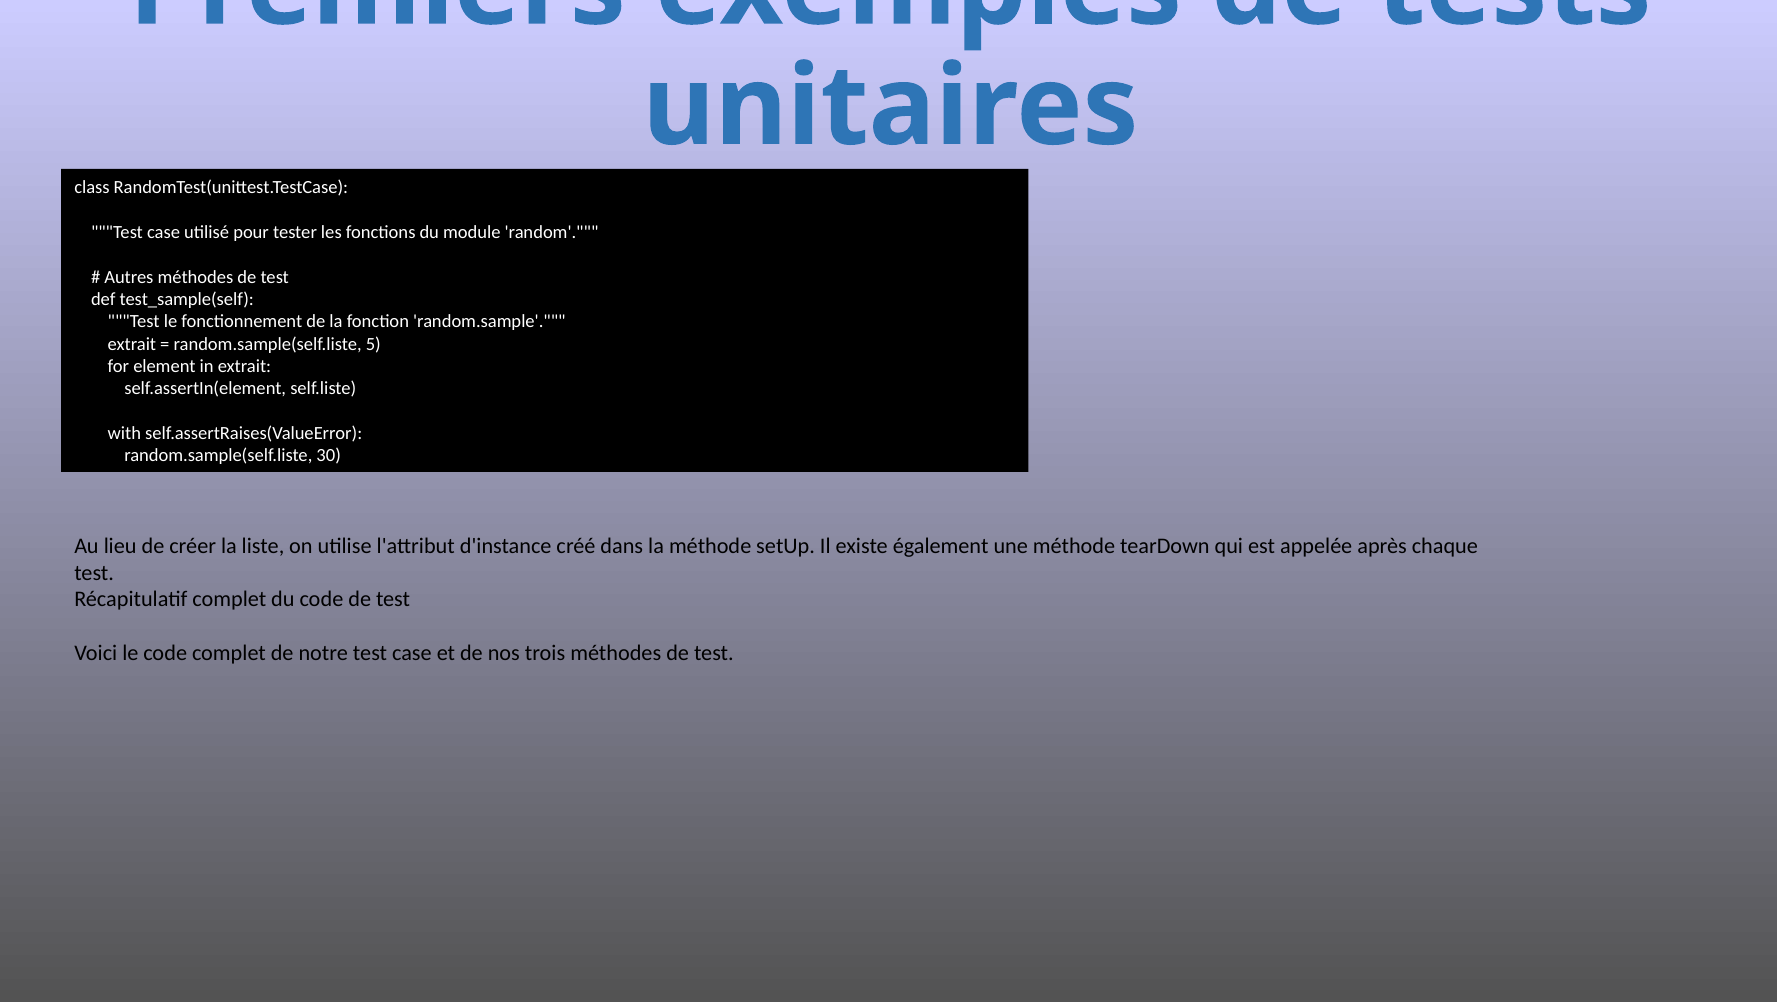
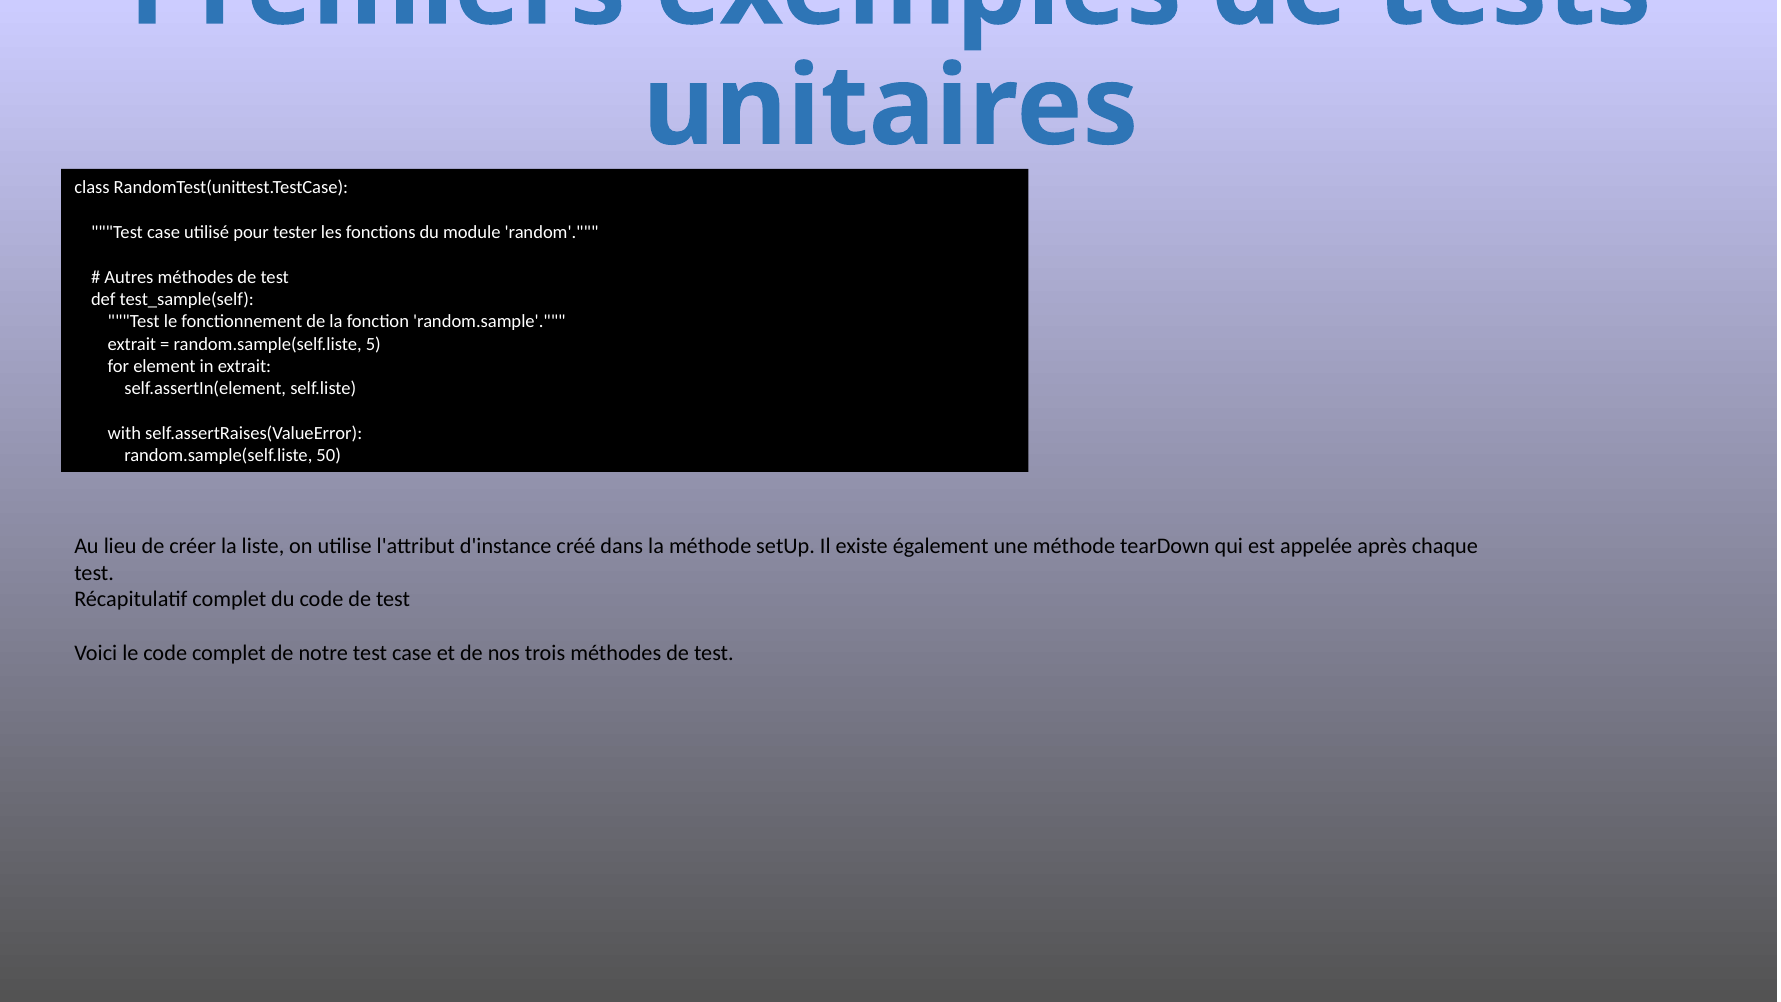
30: 30 -> 50
